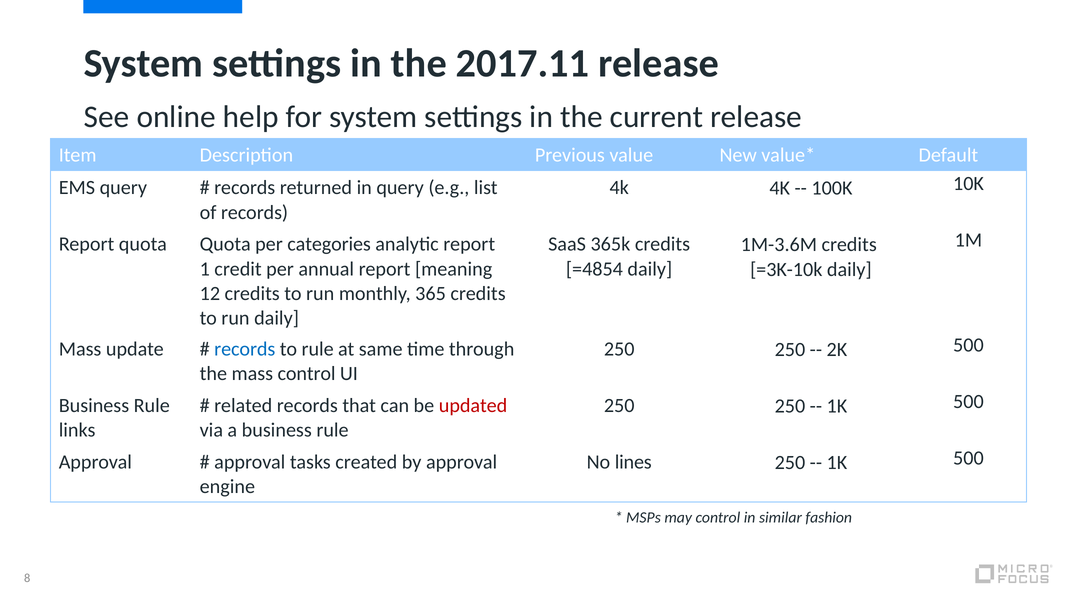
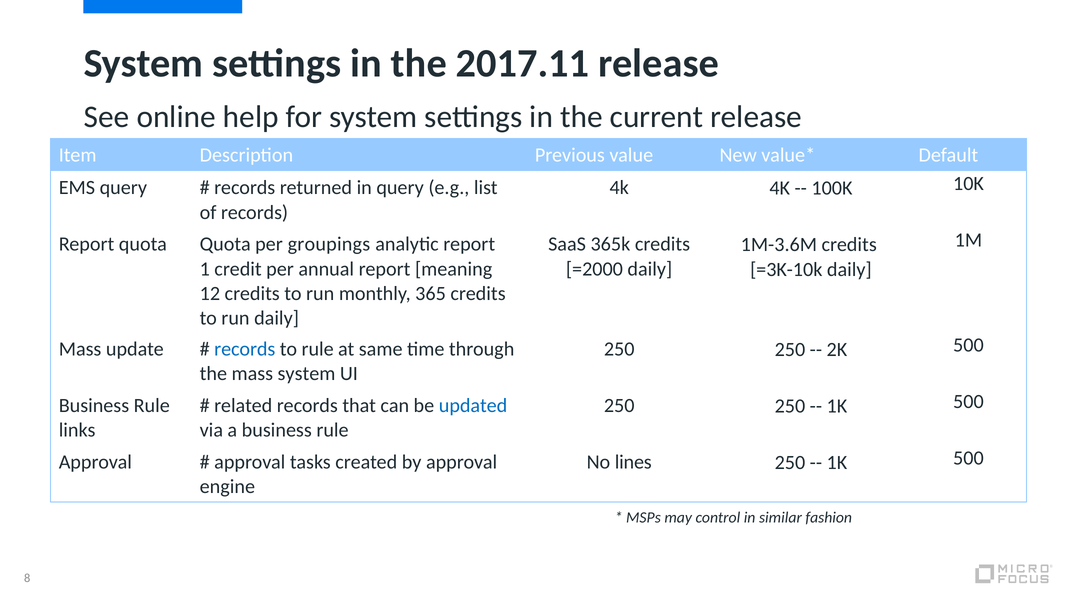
categories: categories -> groupings
=4854: =4854 -> =2000
mass control: control -> system
updated colour: red -> blue
